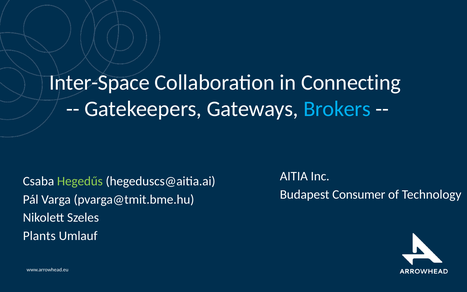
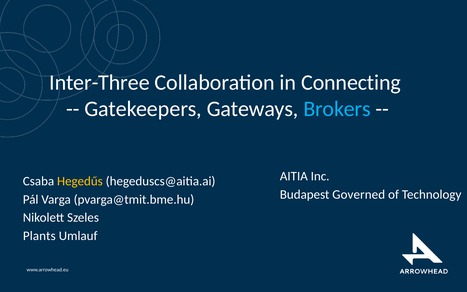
Inter-Space: Inter-Space -> Inter-Three
Hegedűs colour: light green -> yellow
Consumer: Consumer -> Governed
